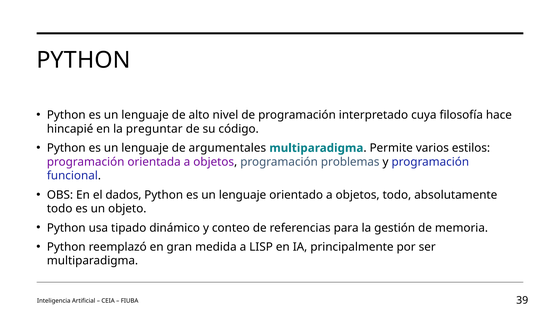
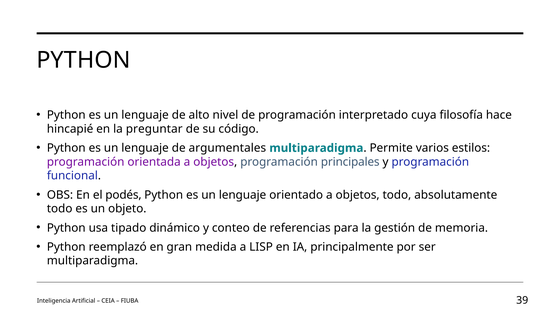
problemas: problemas -> principales
dados: dados -> podés
